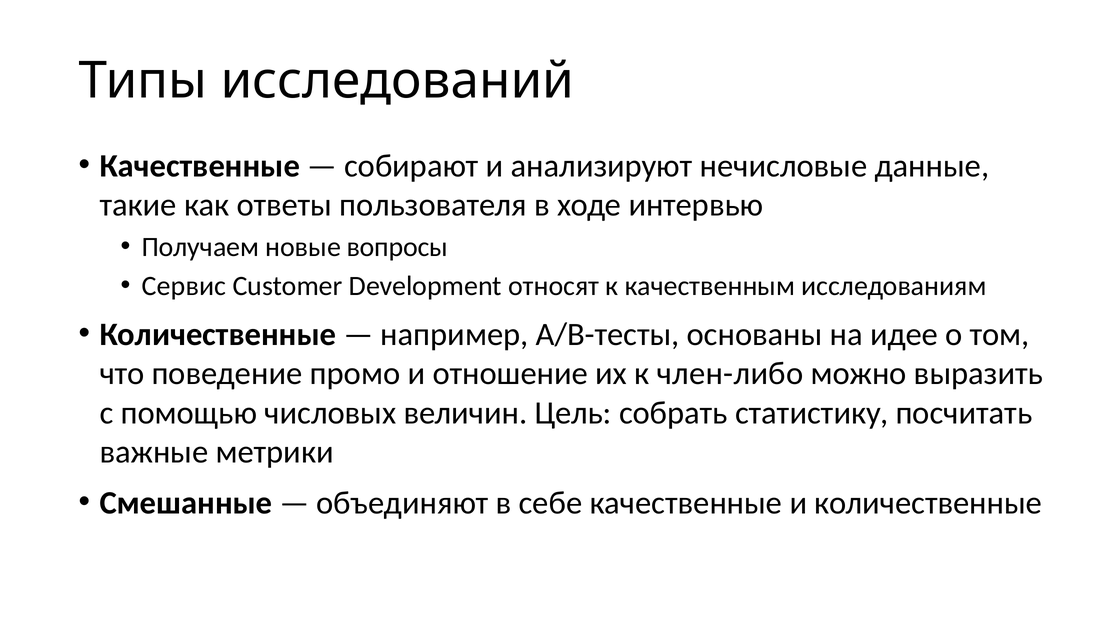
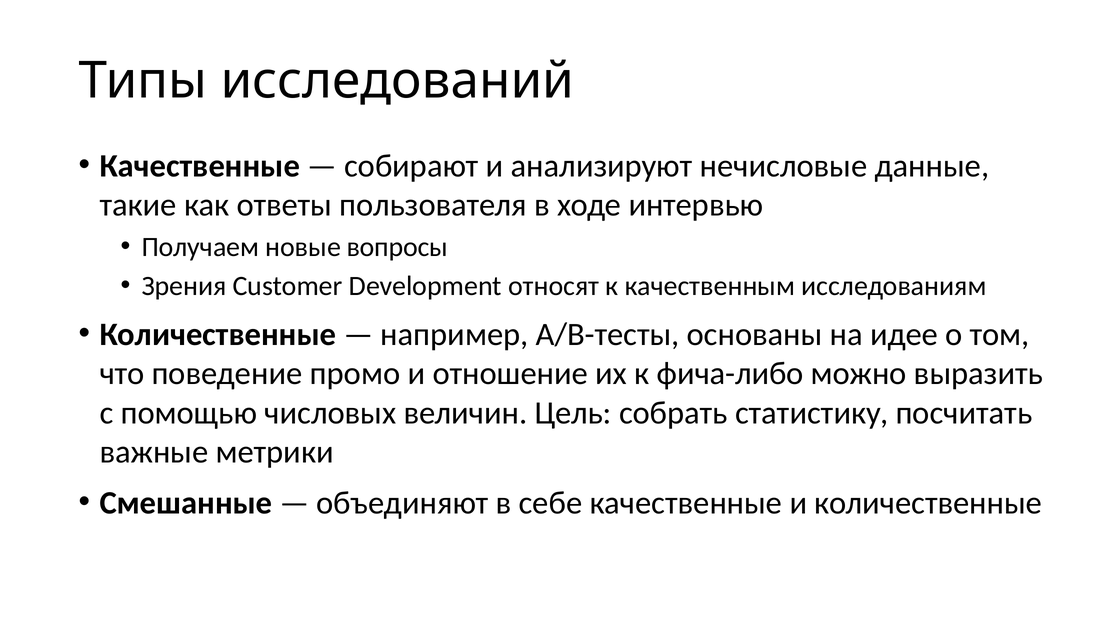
Сервис: Сервис -> Зрения
член-либо: член-либо -> фича-либо
